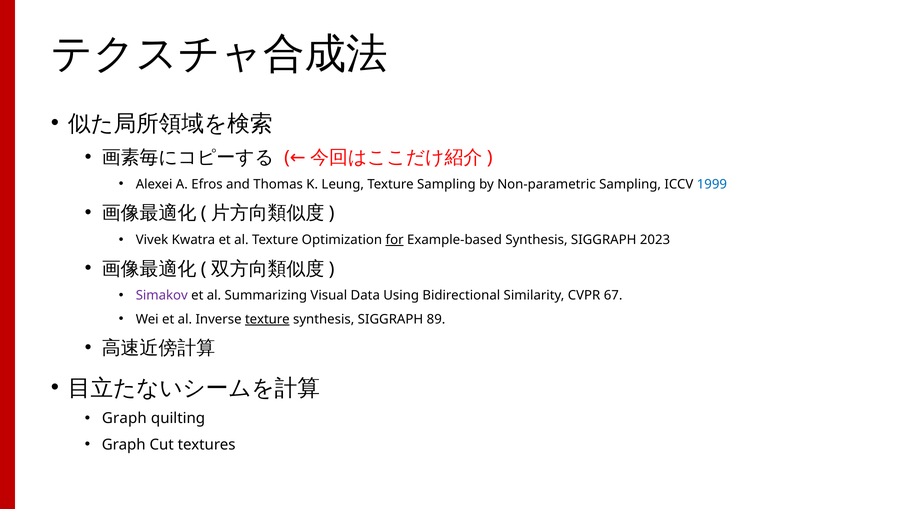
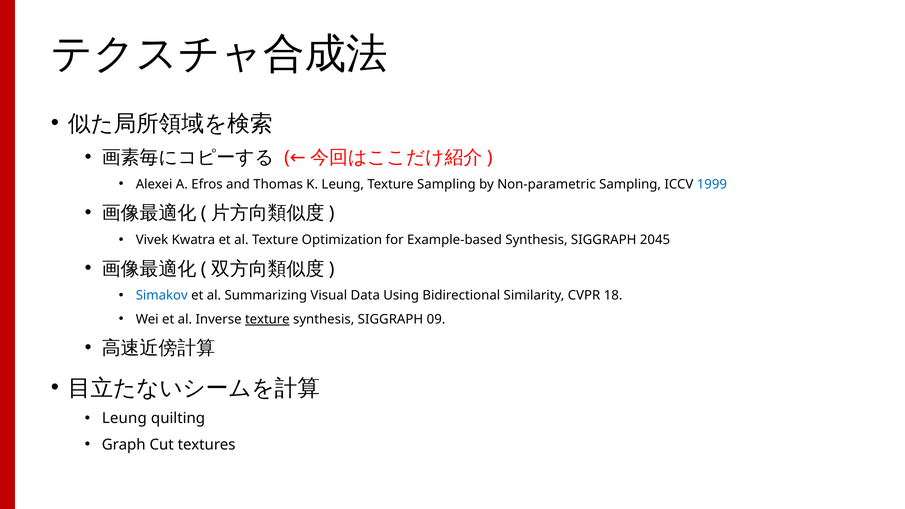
for underline: present -> none
2023: 2023 -> 2045
Simakov colour: purple -> blue
67: 67 -> 18
89: 89 -> 09
Graph at (124, 419): Graph -> Leung
